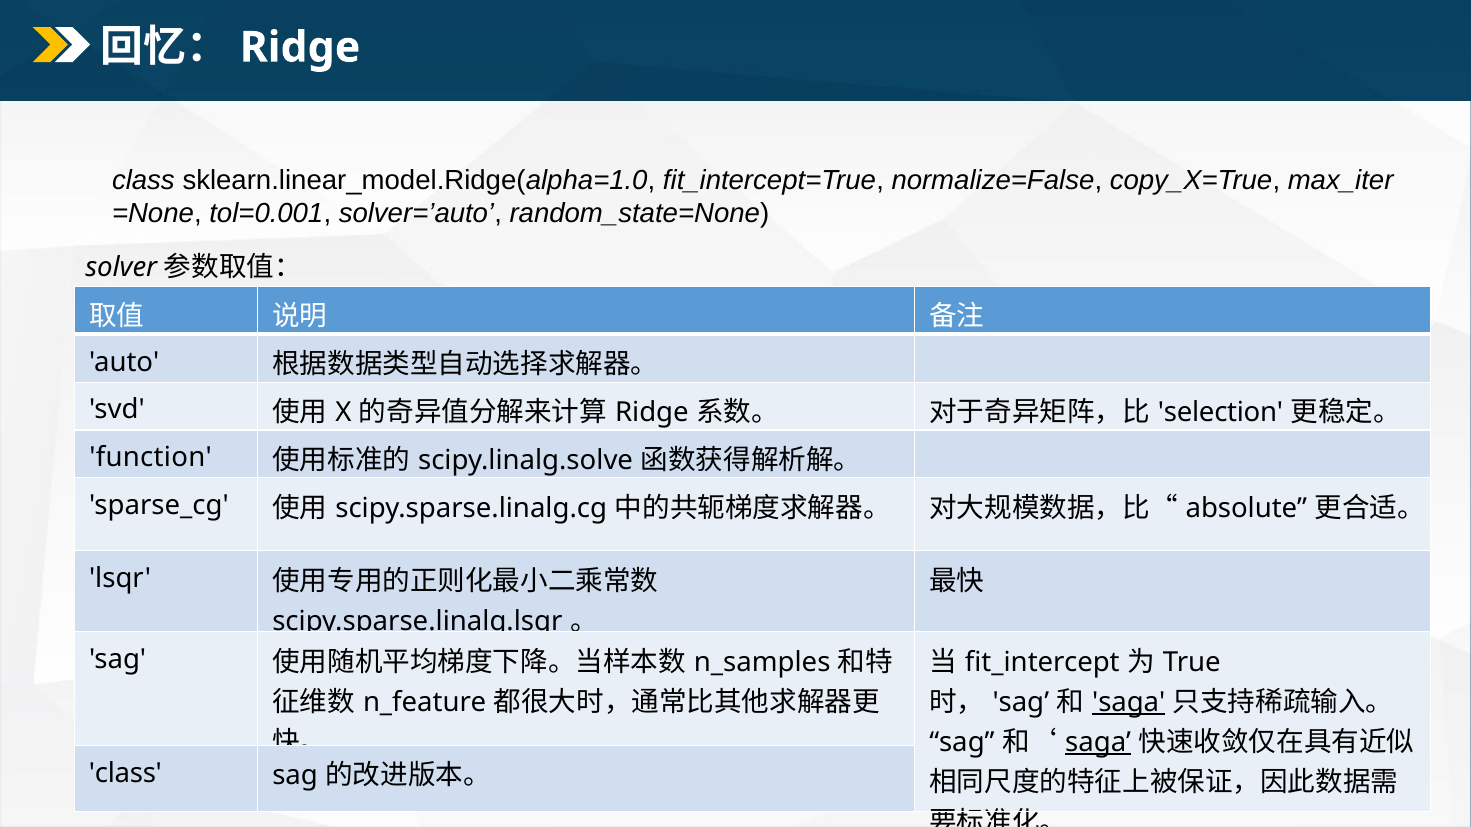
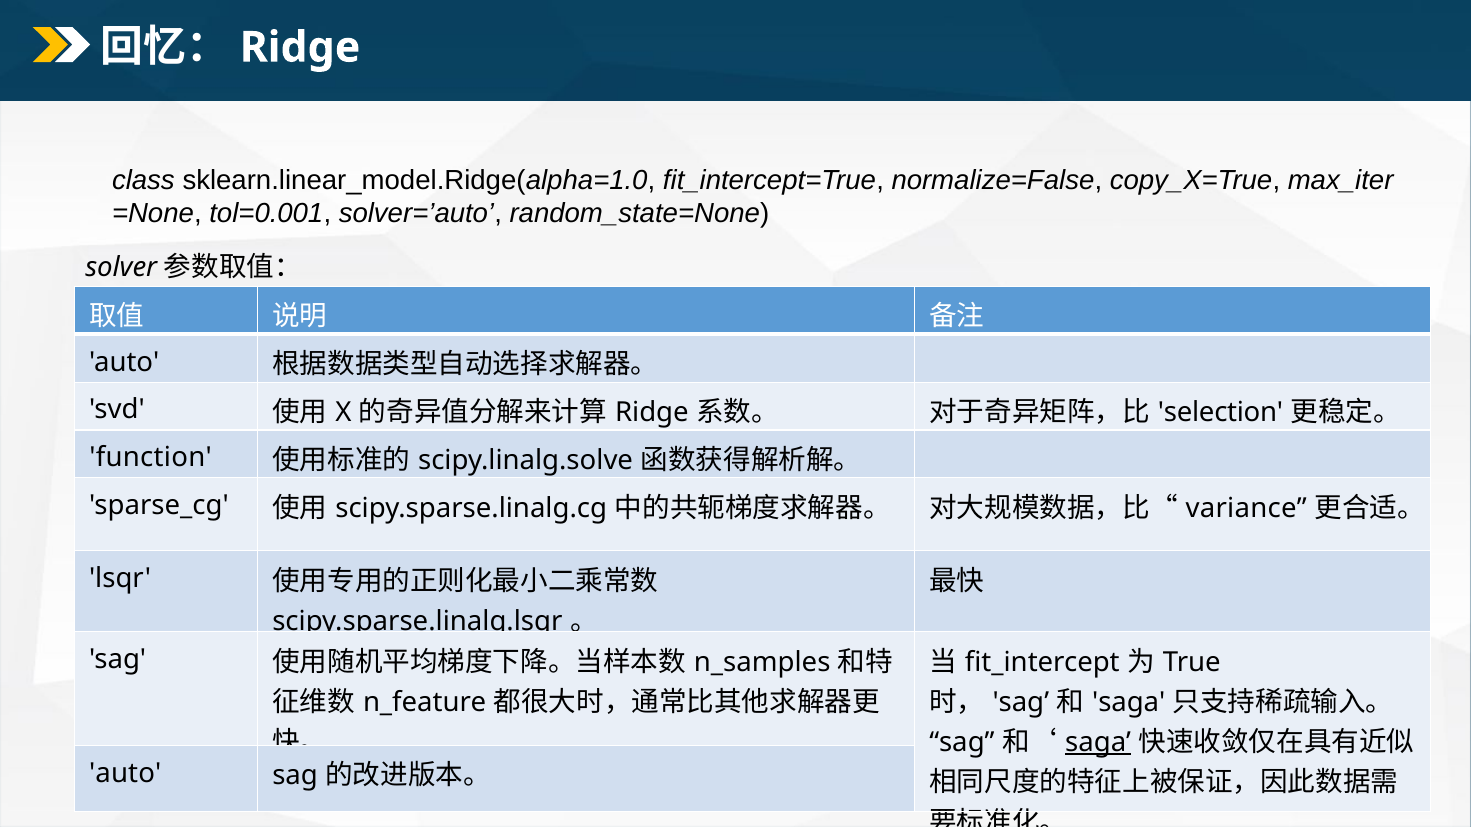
absolute: absolute -> variance
saga at (1129, 702) underline: present -> none
class at (125, 774): class -> auto
